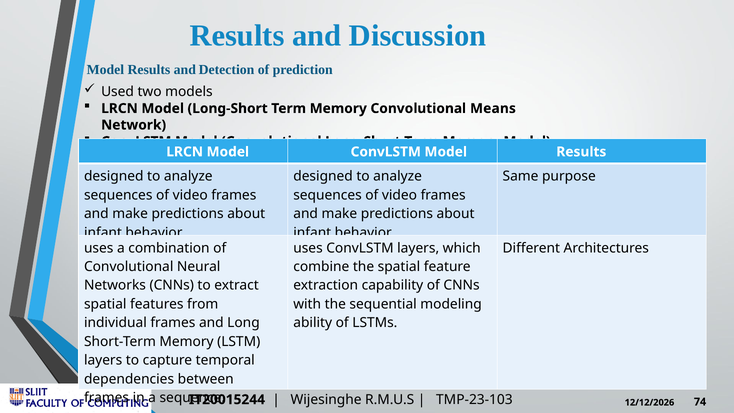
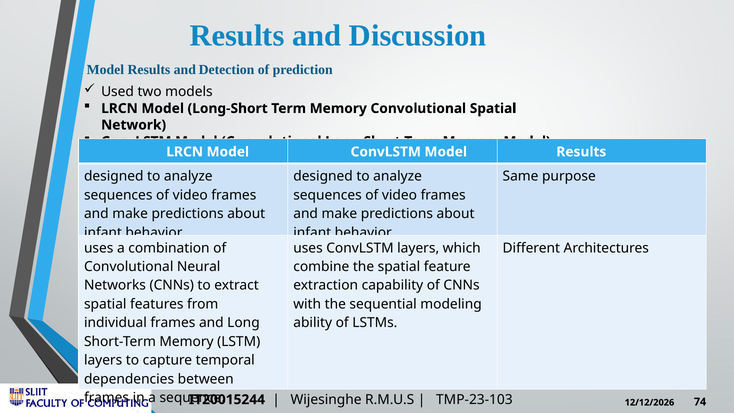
Convolutional Means: Means -> Spatial
